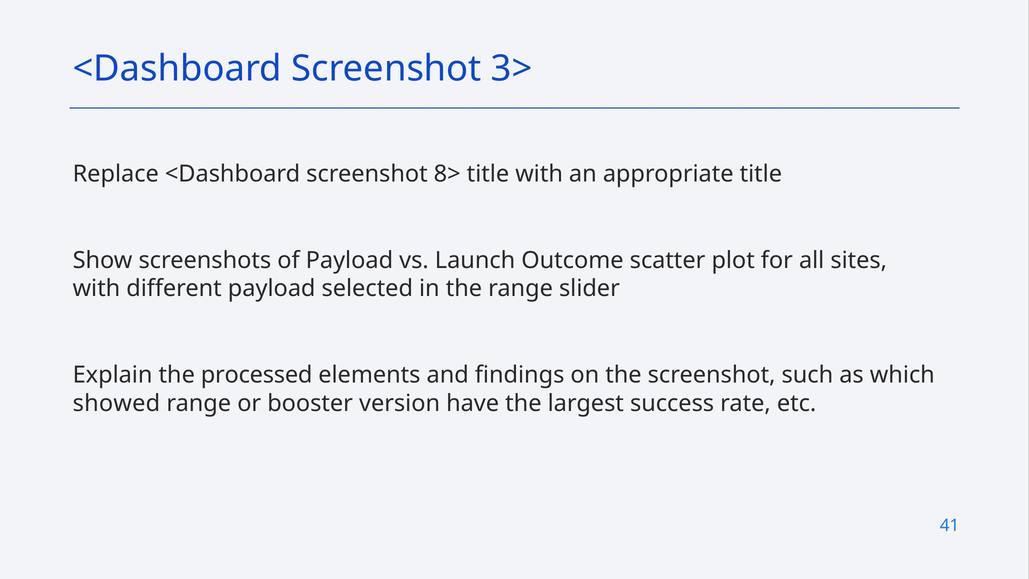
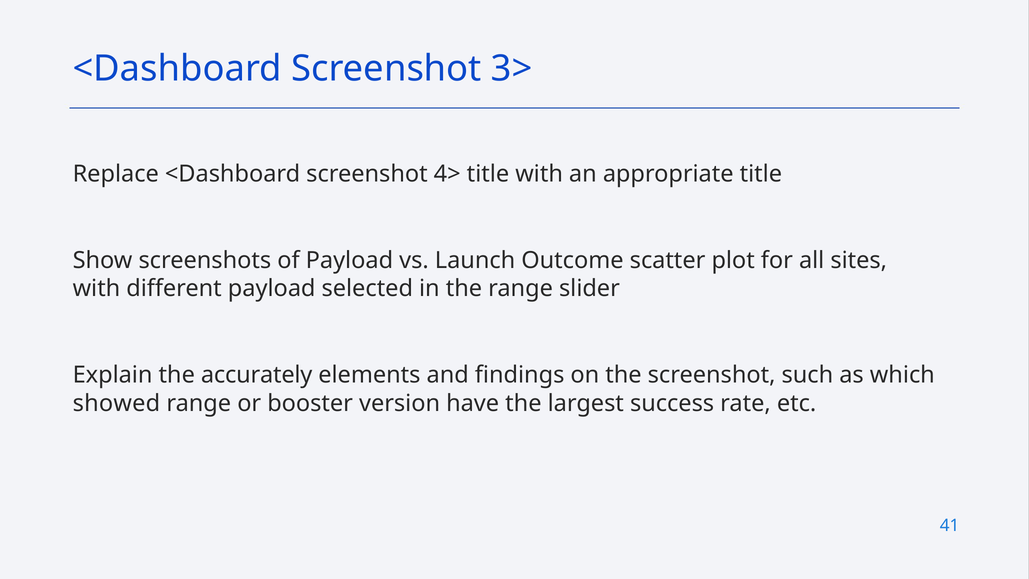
8>: 8> -> 4>
processed: processed -> accurately
